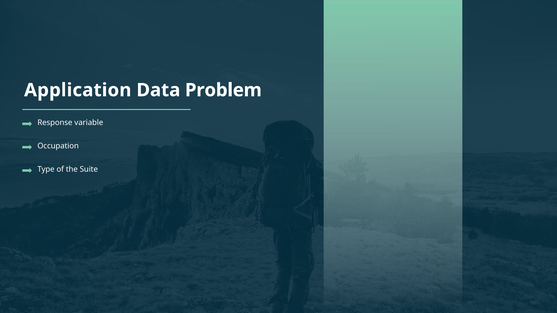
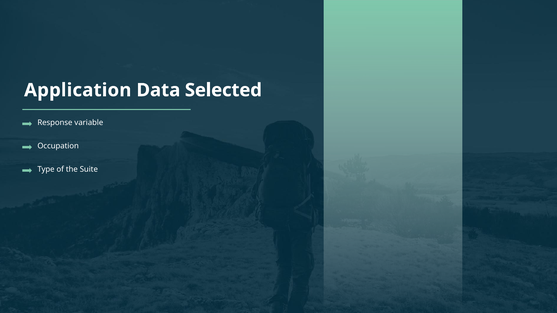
Problem: Problem -> Selected
